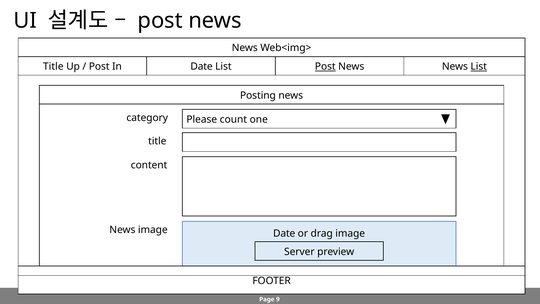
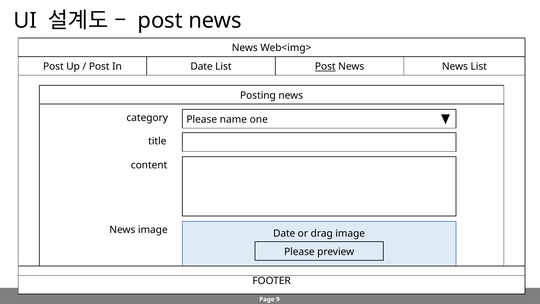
Title at (53, 67): Title -> Post
List at (479, 67) underline: present -> none
count: count -> name
Server at (299, 251): Server -> Please
